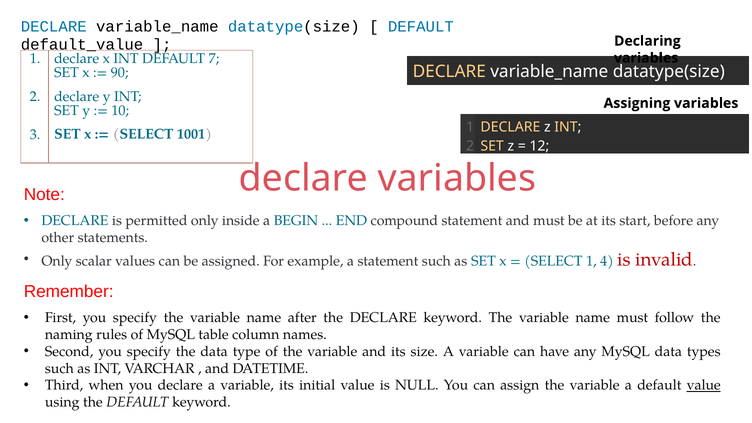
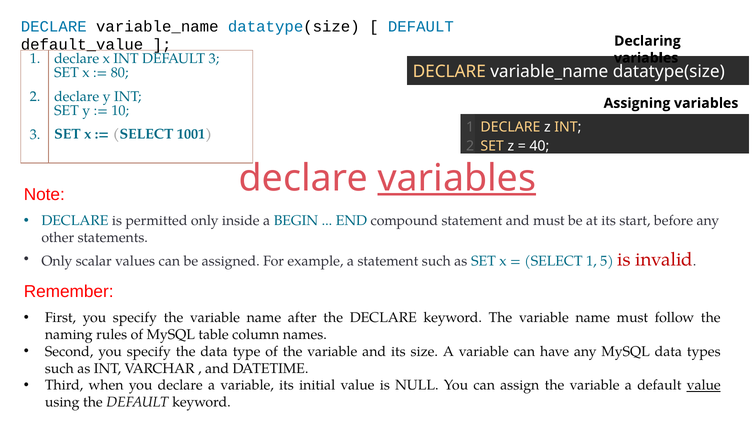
DEFAULT 7: 7 -> 3
90: 90 -> 80
12: 12 -> 40
variables at (457, 178) underline: none -> present
4: 4 -> 5
